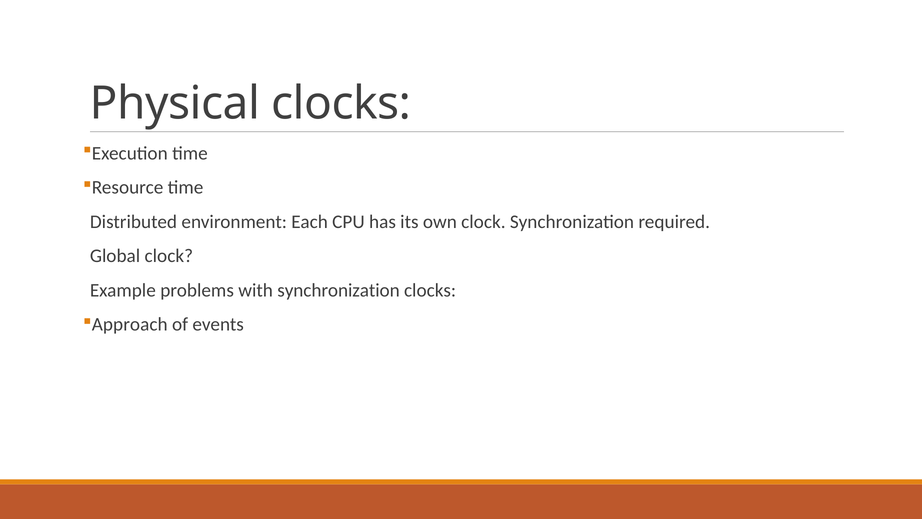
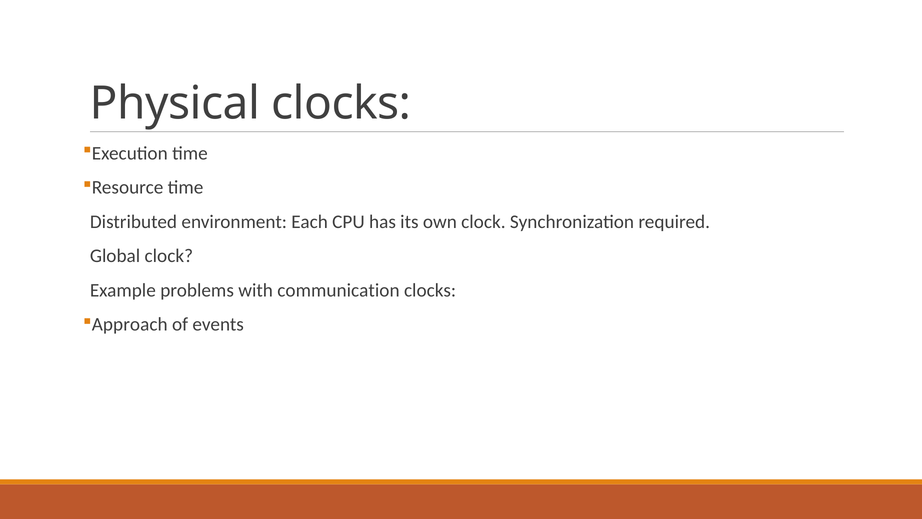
with synchronization: synchronization -> communication
